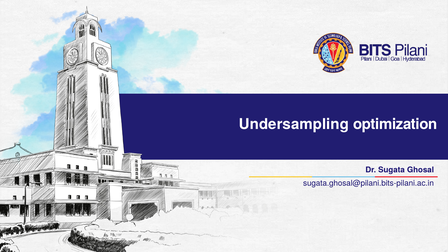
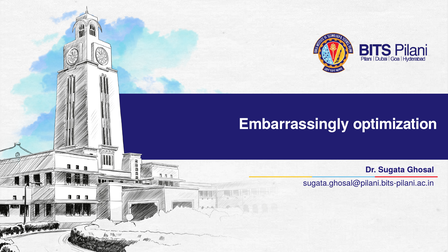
Undersampling: Undersampling -> Embarrassingly
